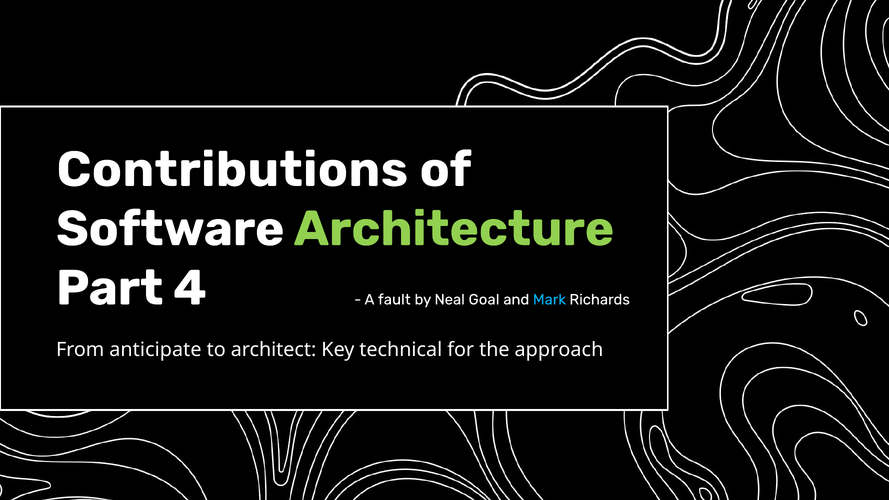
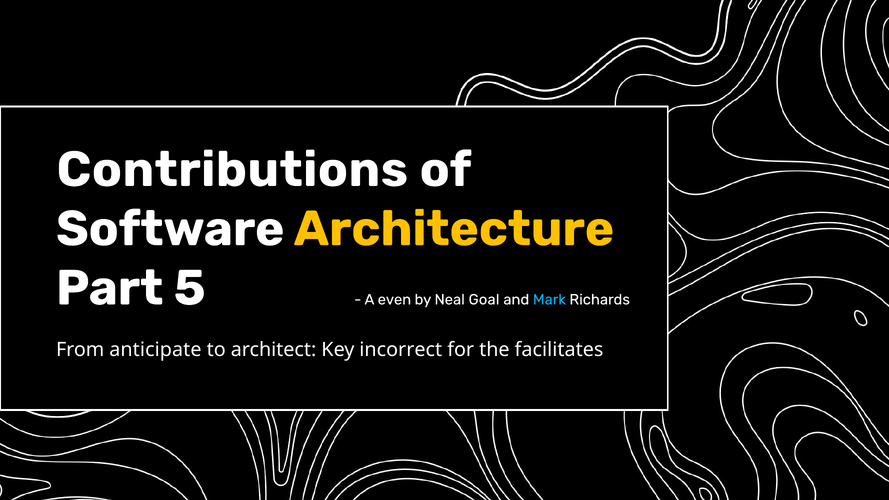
Architecture colour: light green -> yellow
4: 4 -> 5
fault: fault -> even
technical: technical -> incorrect
approach: approach -> facilitates
